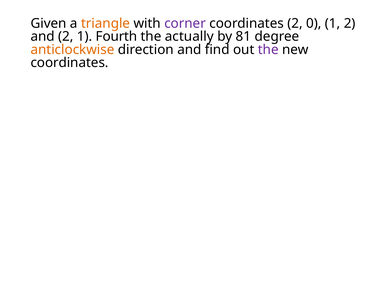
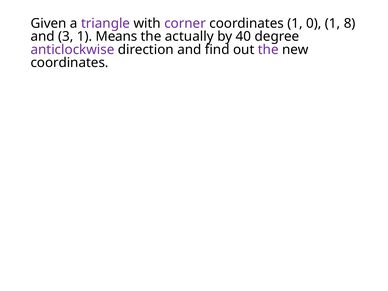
triangle colour: orange -> purple
coordinates 2: 2 -> 1
1 2: 2 -> 8
and 2: 2 -> 3
Fourth: Fourth -> Means
81: 81 -> 40
anticlockwise colour: orange -> purple
